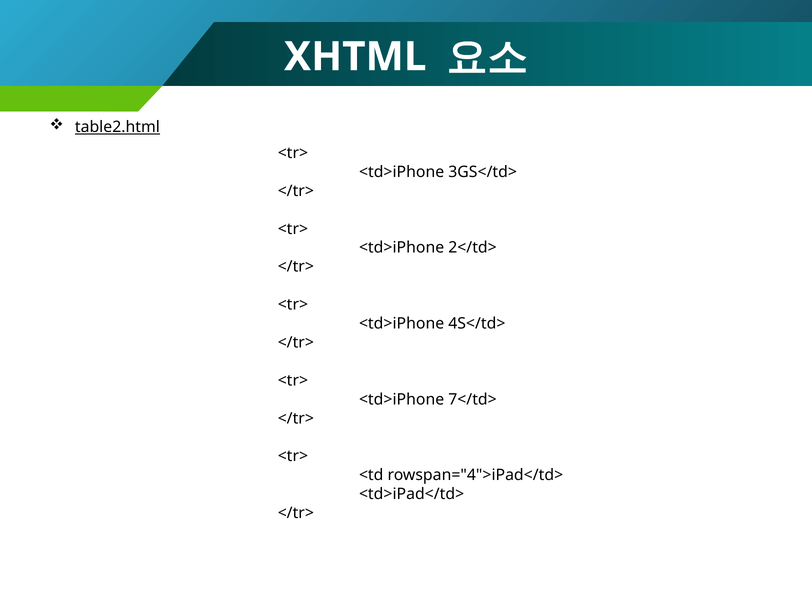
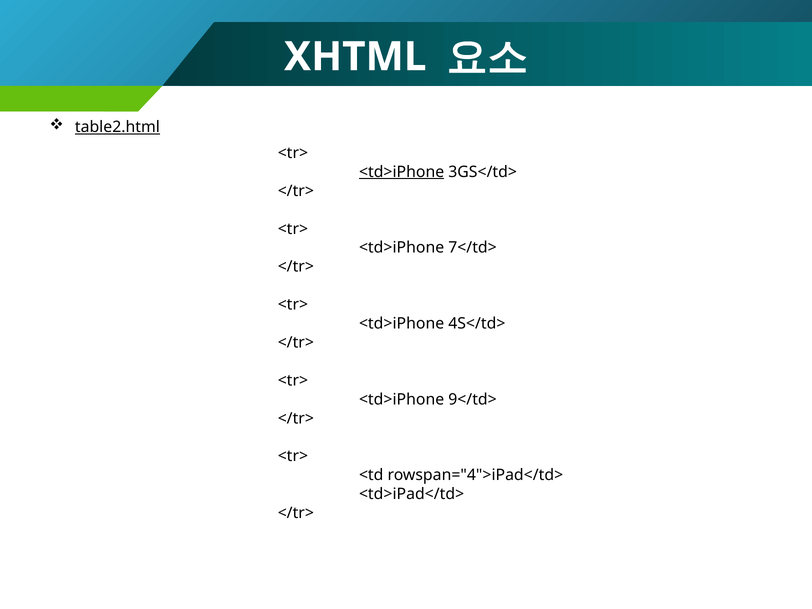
<td>iPhone at (402, 172) underline: none -> present
2</td>: 2</td> -> 7</td>
7</td>: 7</td> -> 9</td>
